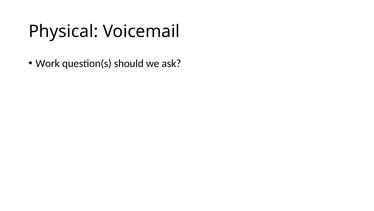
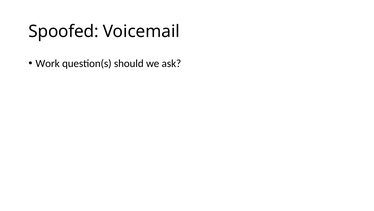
Physical: Physical -> Spoofed
